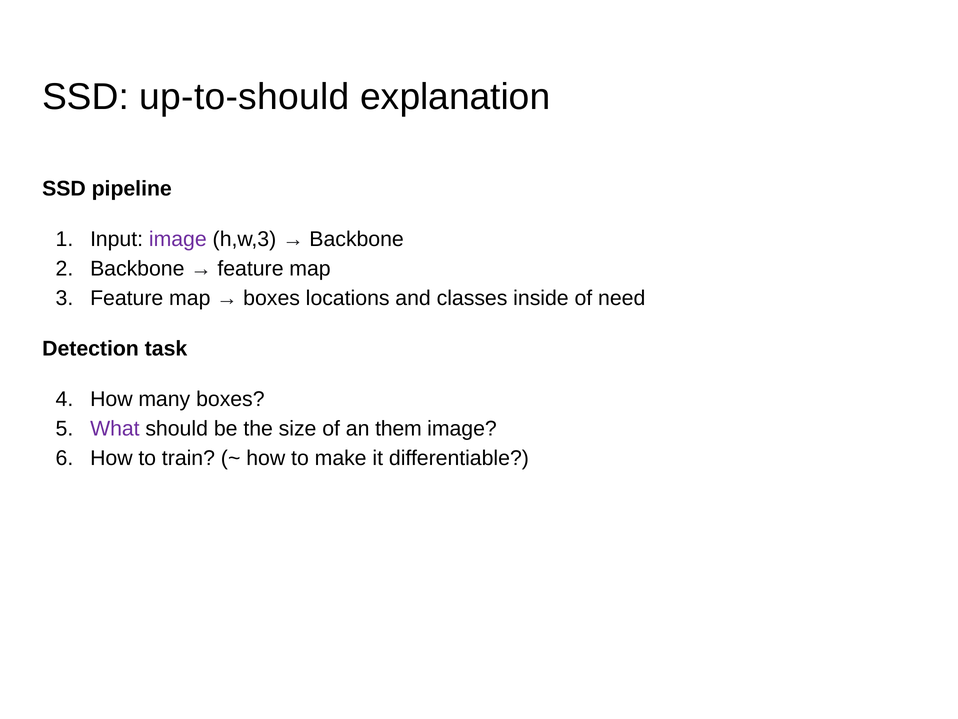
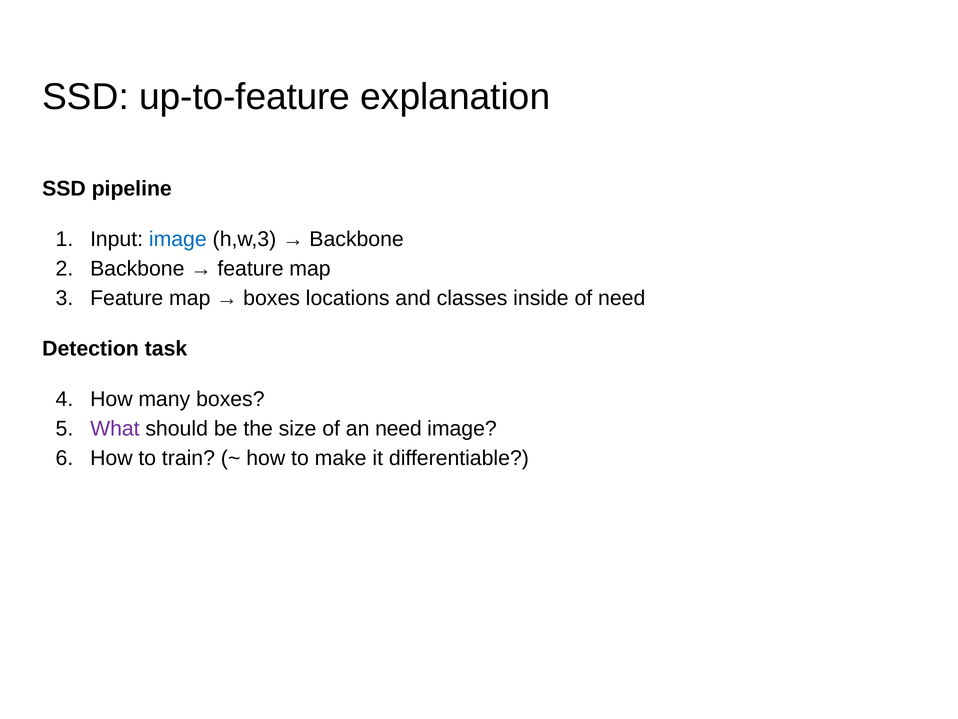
up-to-should: up-to-should -> up-to-feature
image at (178, 239) colour: purple -> blue
an them: them -> need
